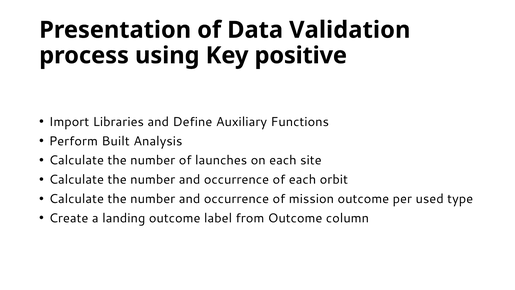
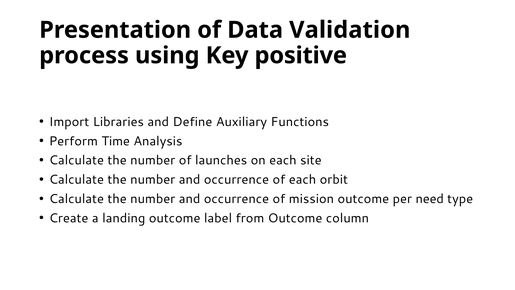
Built: Built -> Time
used: used -> need
